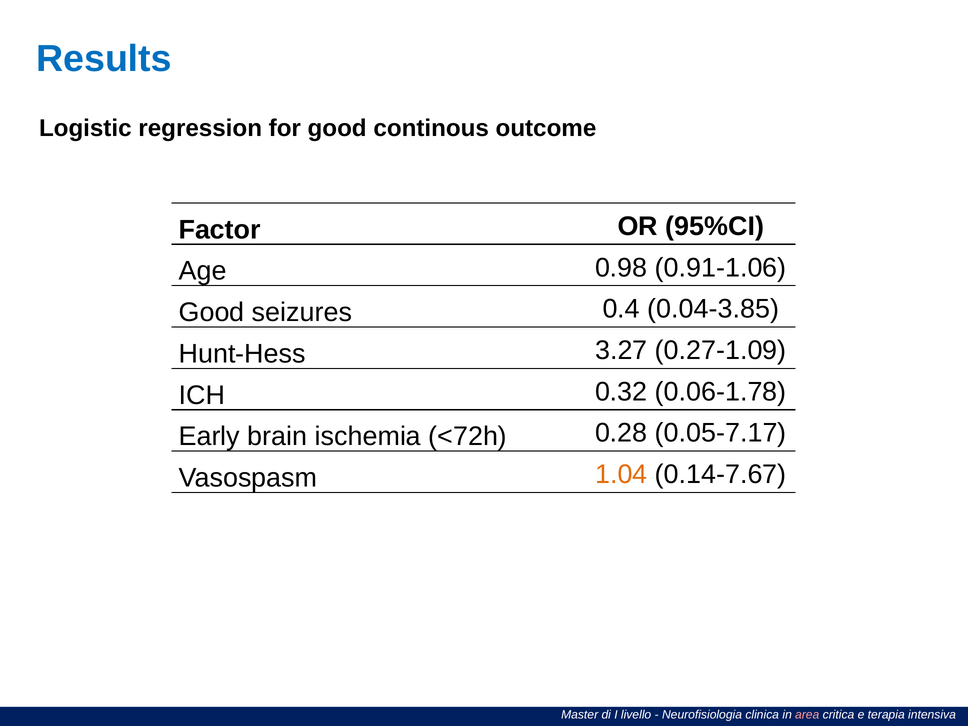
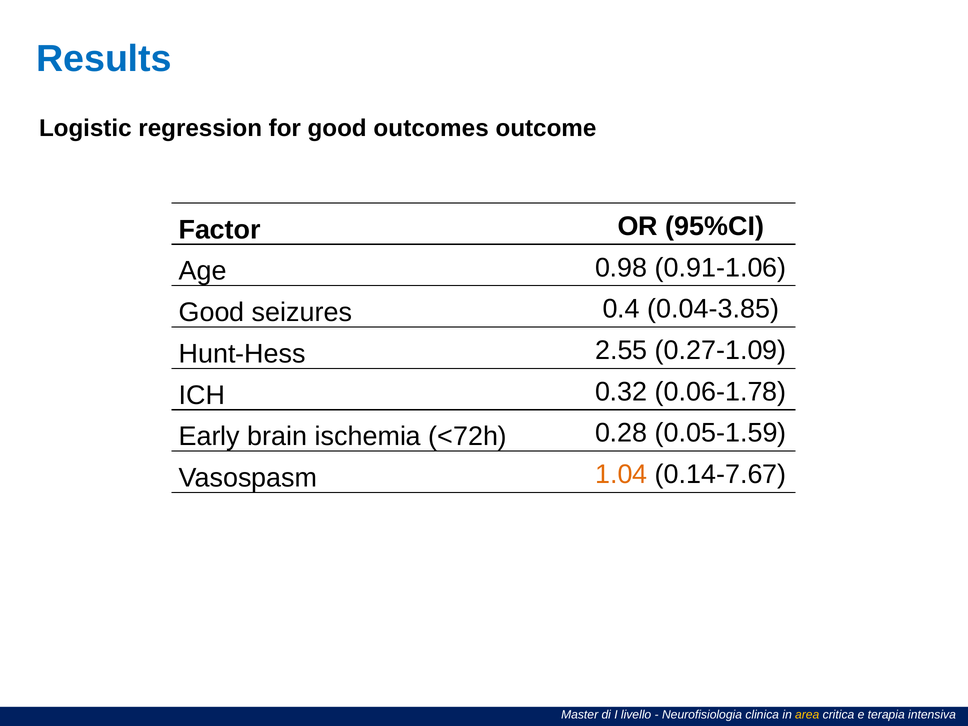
continous: continous -> outcomes
3.27: 3.27 -> 2.55
0.05-7.17: 0.05-7.17 -> 0.05-1.59
area colour: pink -> yellow
